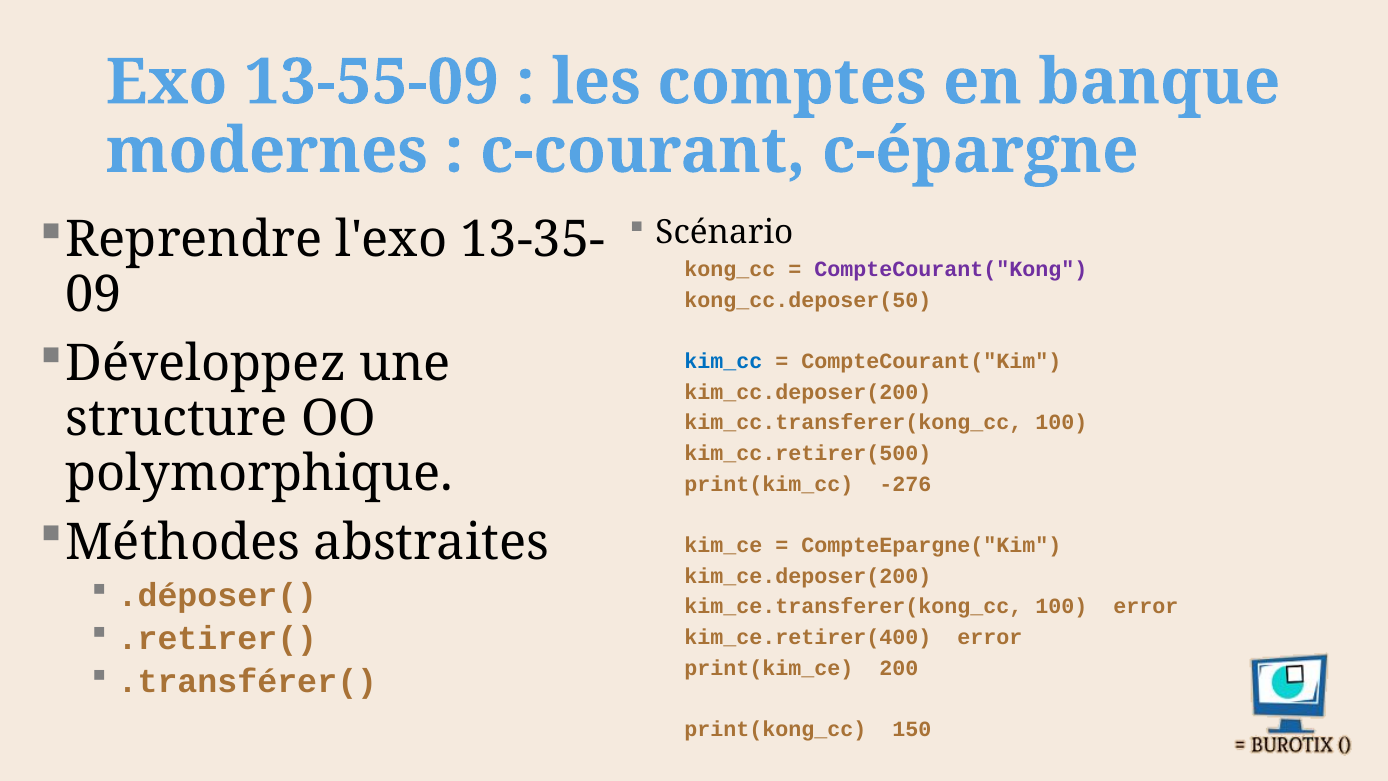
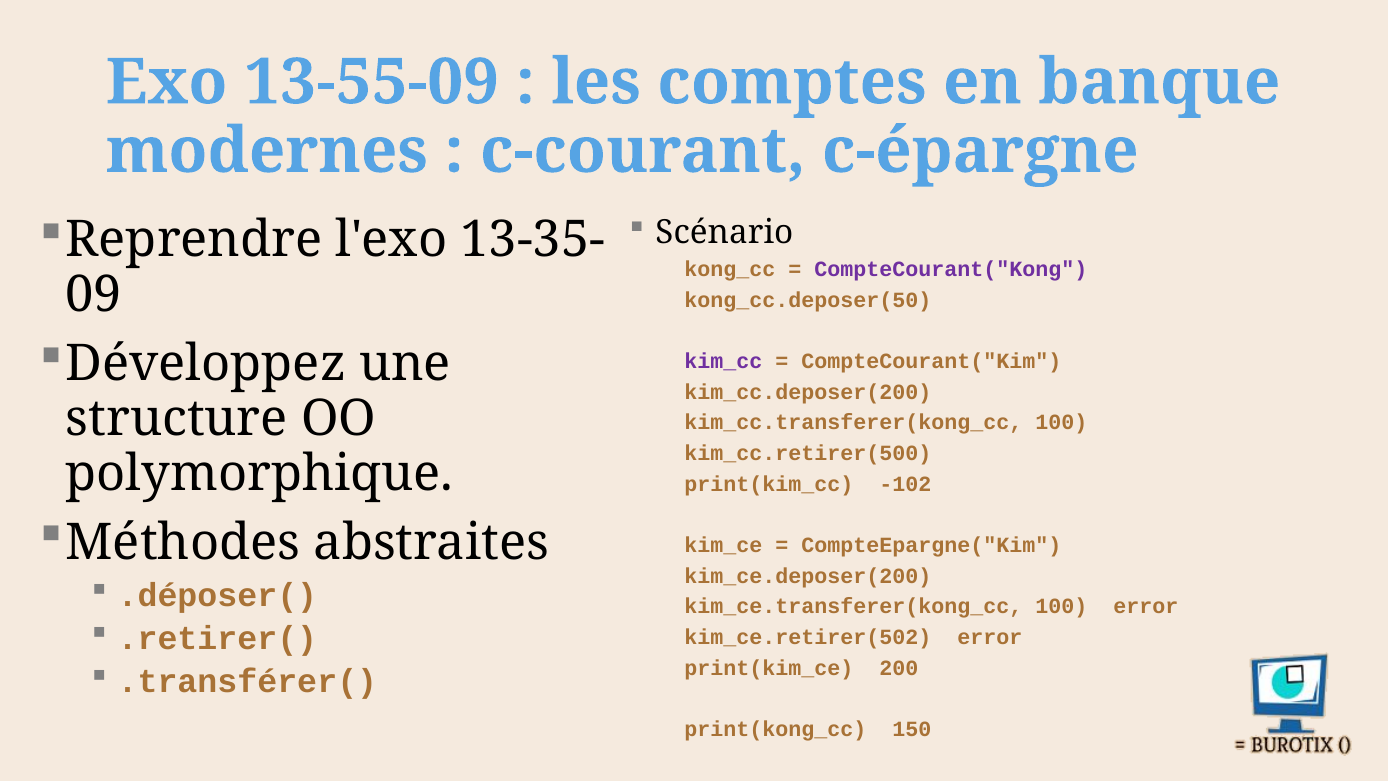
kim_cc colour: blue -> purple
-276: -276 -> -102
kim_ce.retirer(400: kim_ce.retirer(400 -> kim_ce.retirer(502
